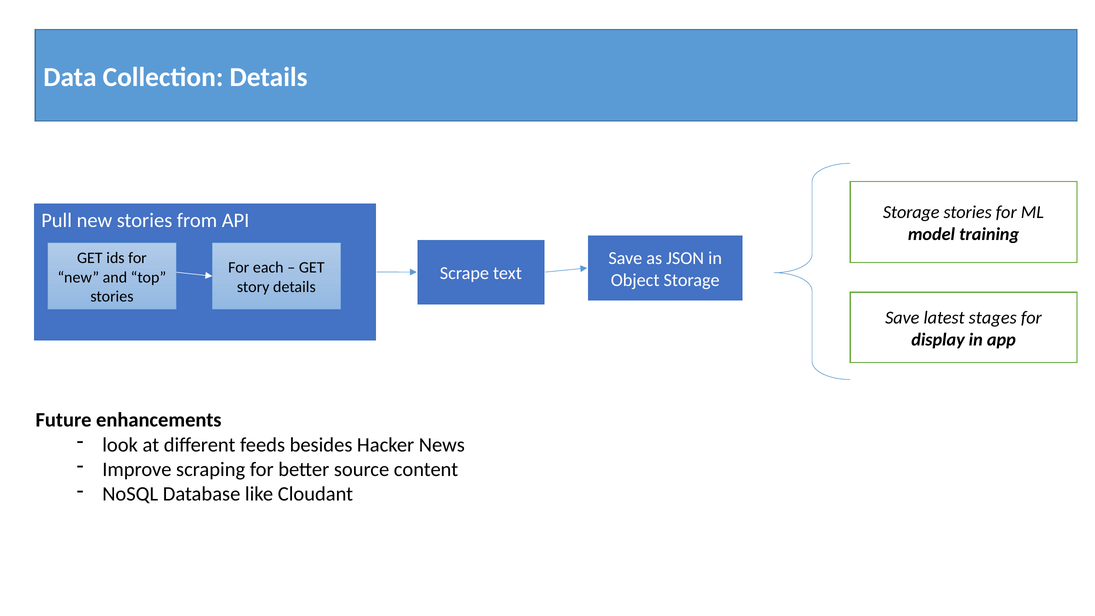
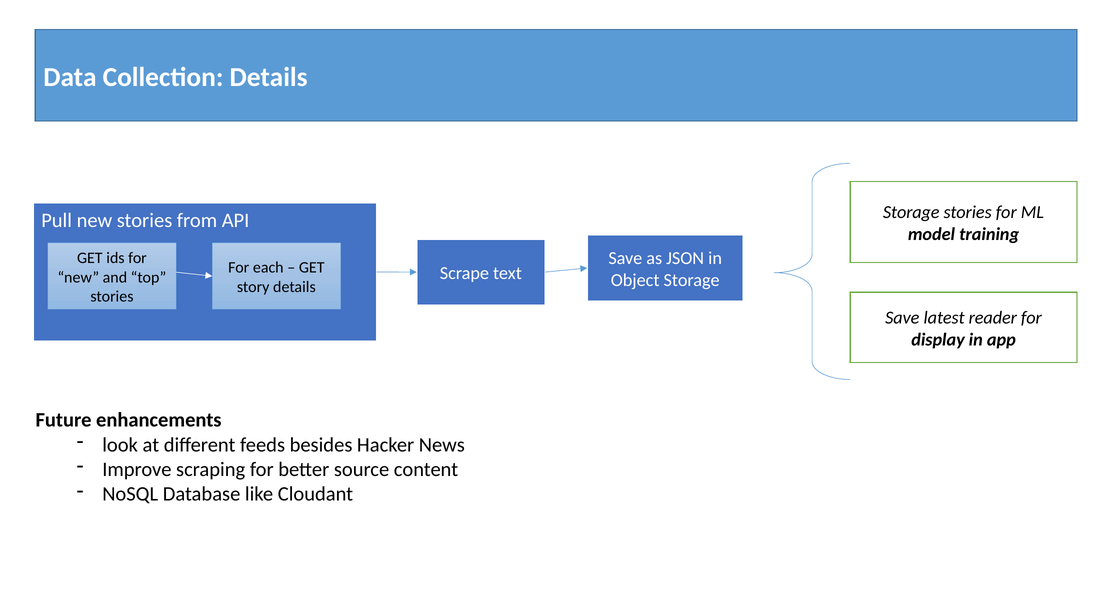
stages: stages -> reader
